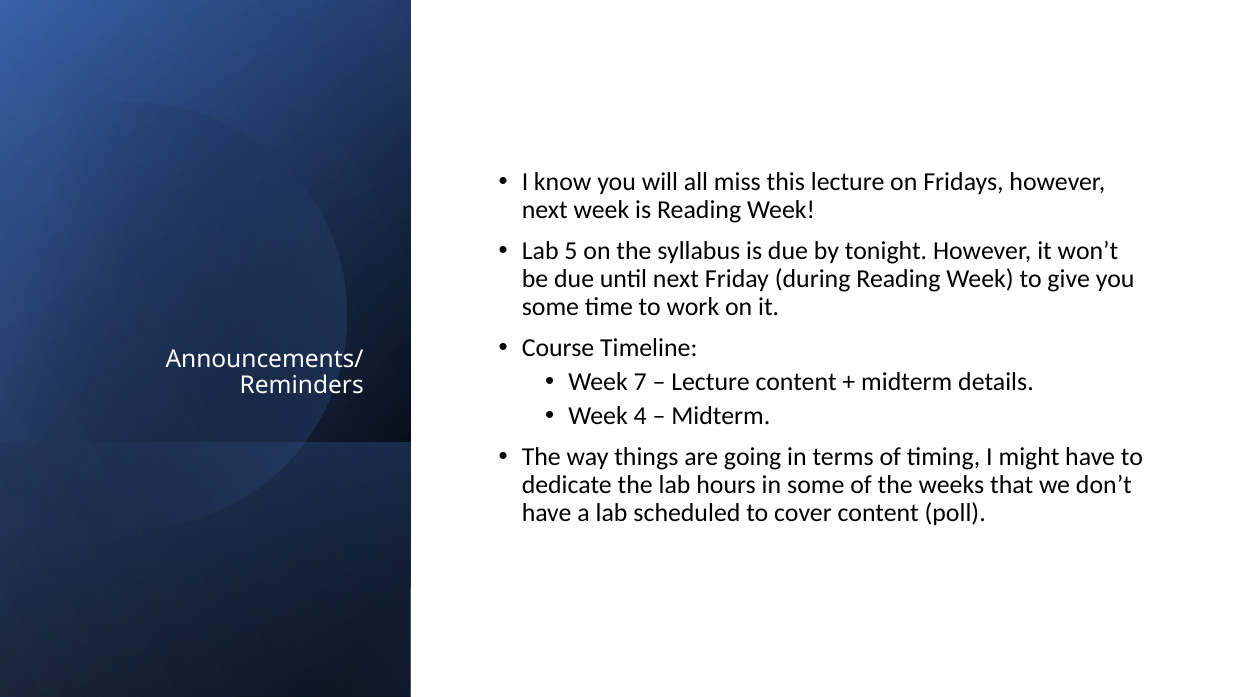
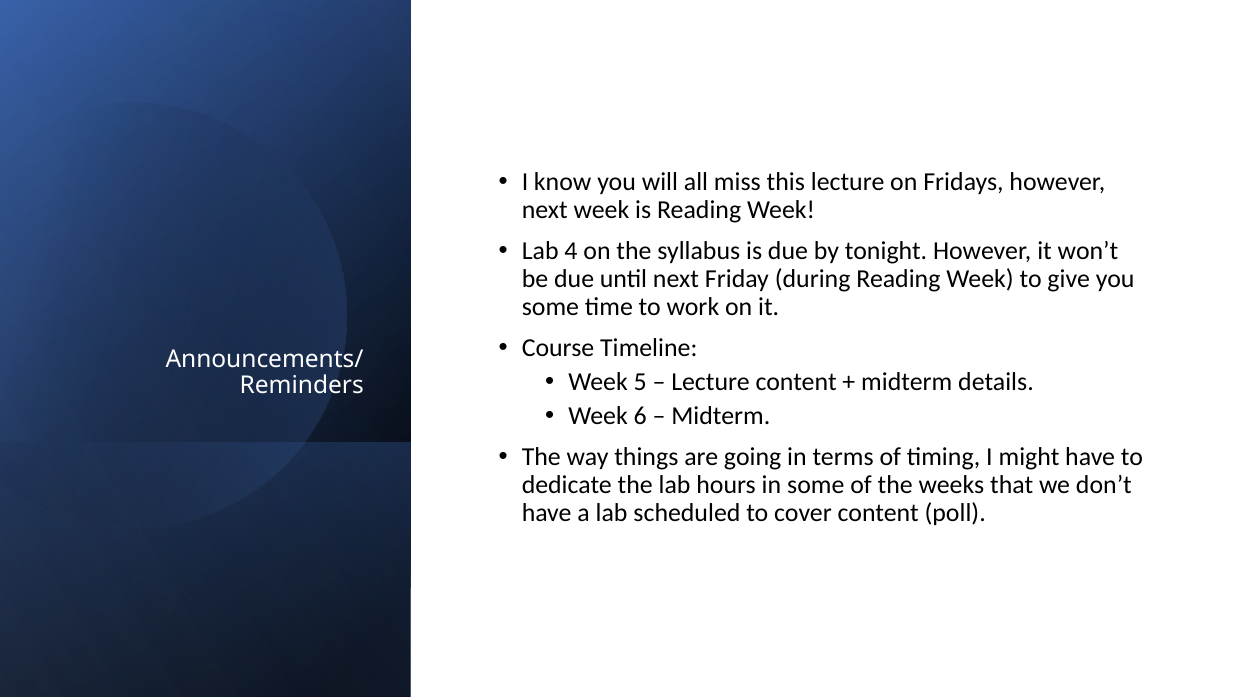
5: 5 -> 4
7: 7 -> 5
4: 4 -> 6
